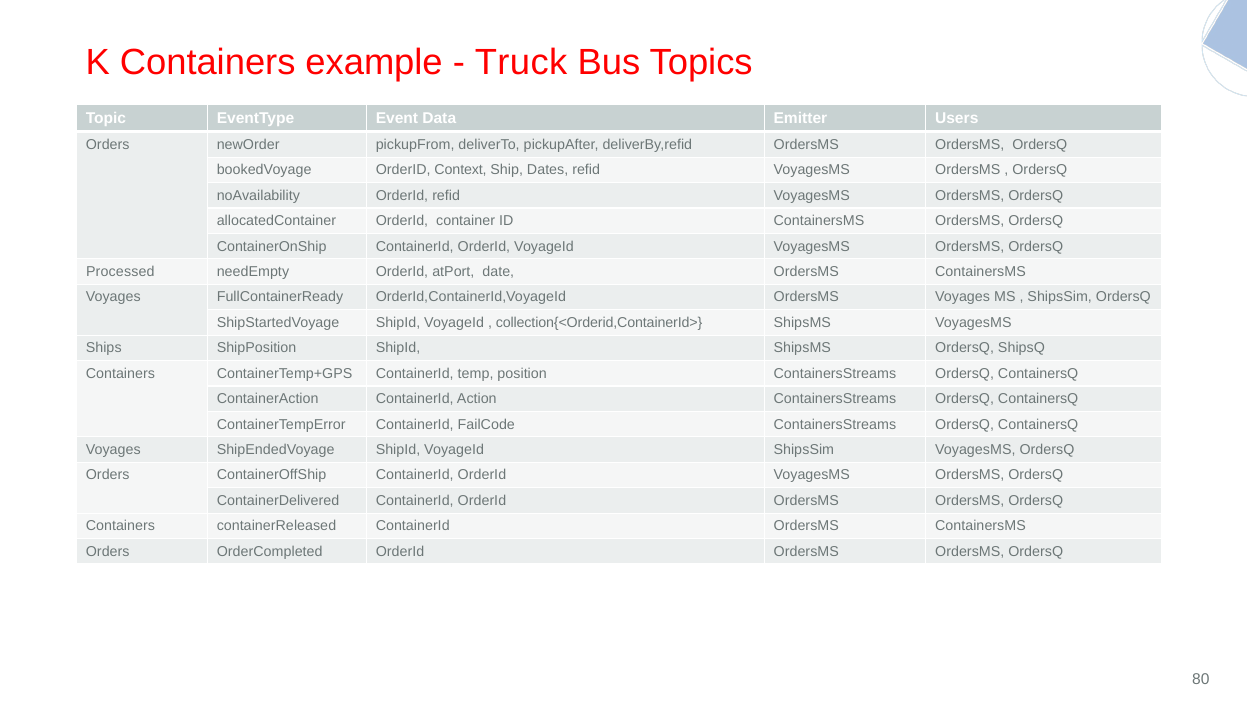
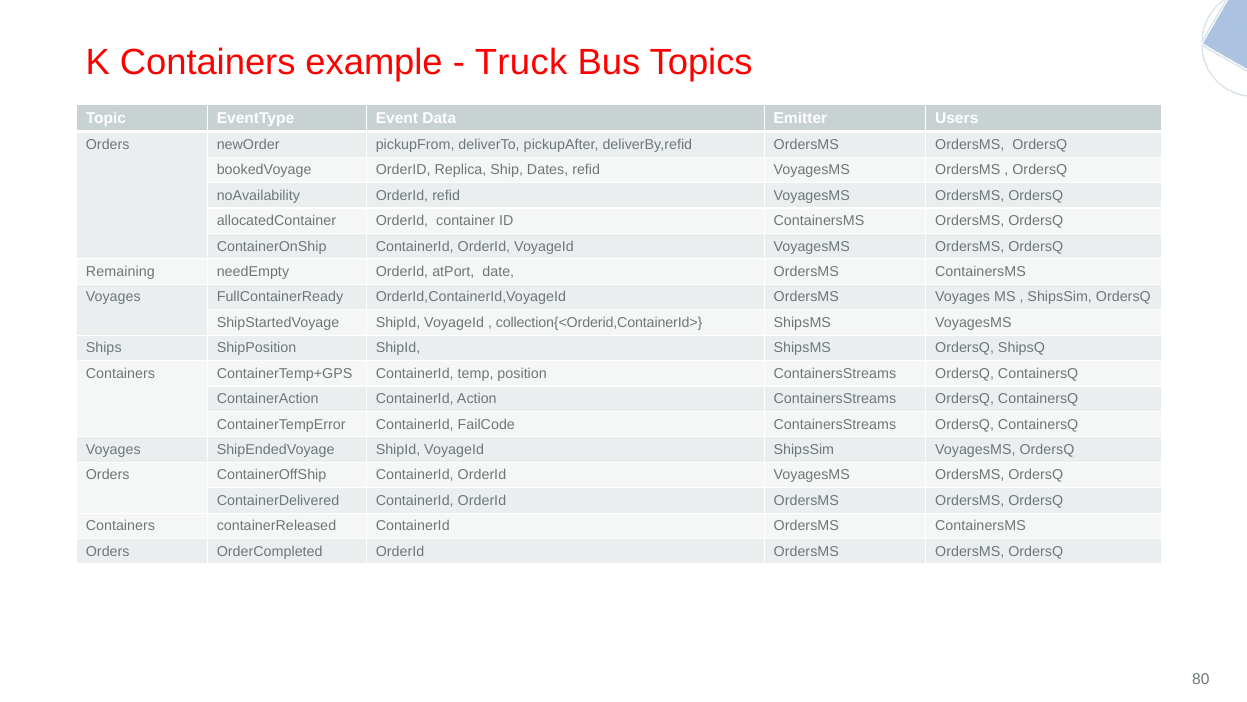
Context: Context -> Replica
Processed: Processed -> Remaining
